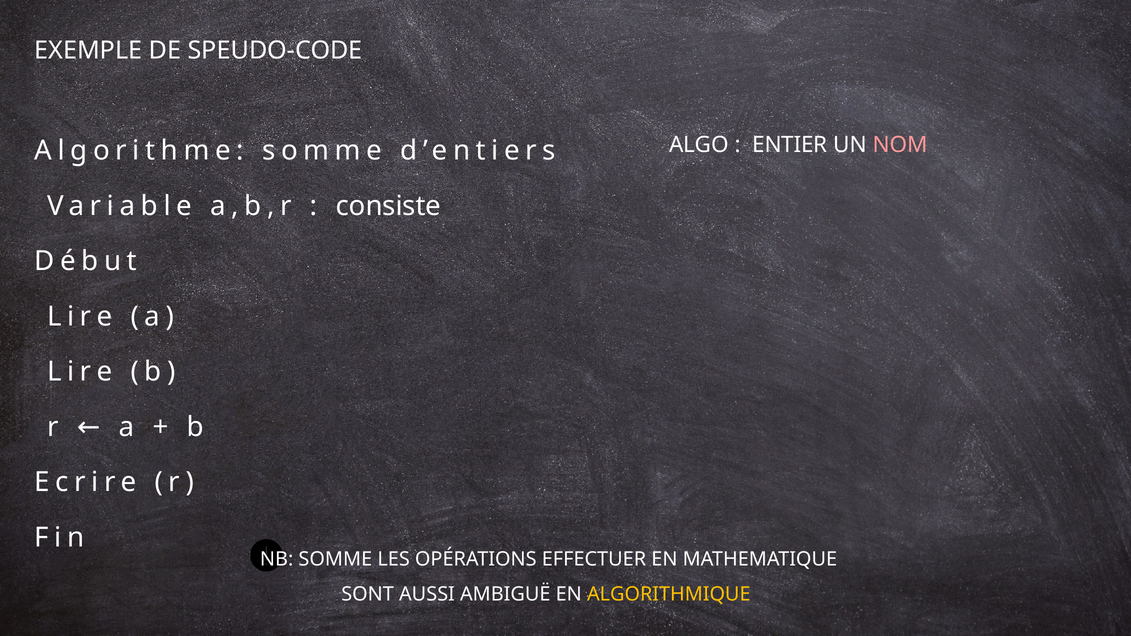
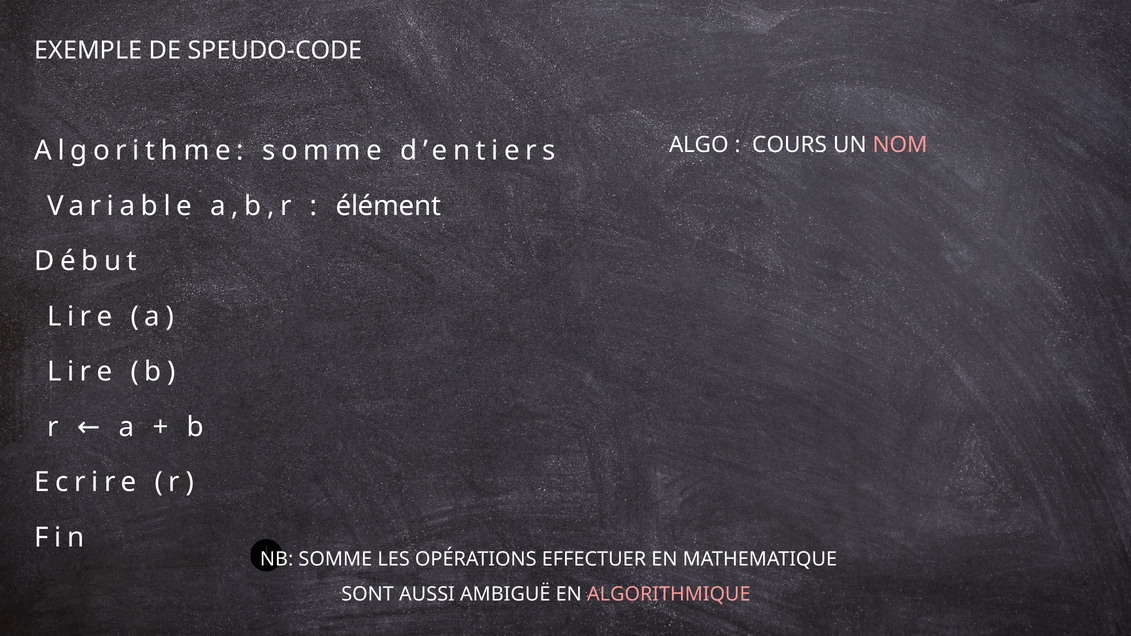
ENTIER: ENTIER -> COURS
consiste: consiste -> élément
ALGORITHMIQUE colour: yellow -> pink
